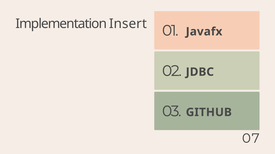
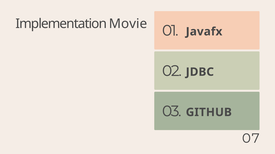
Insert: Insert -> Movie
